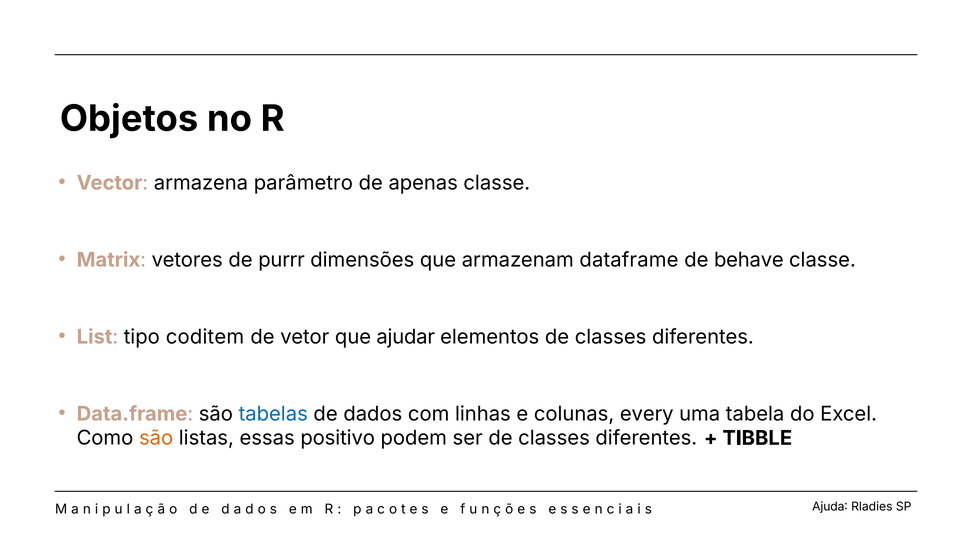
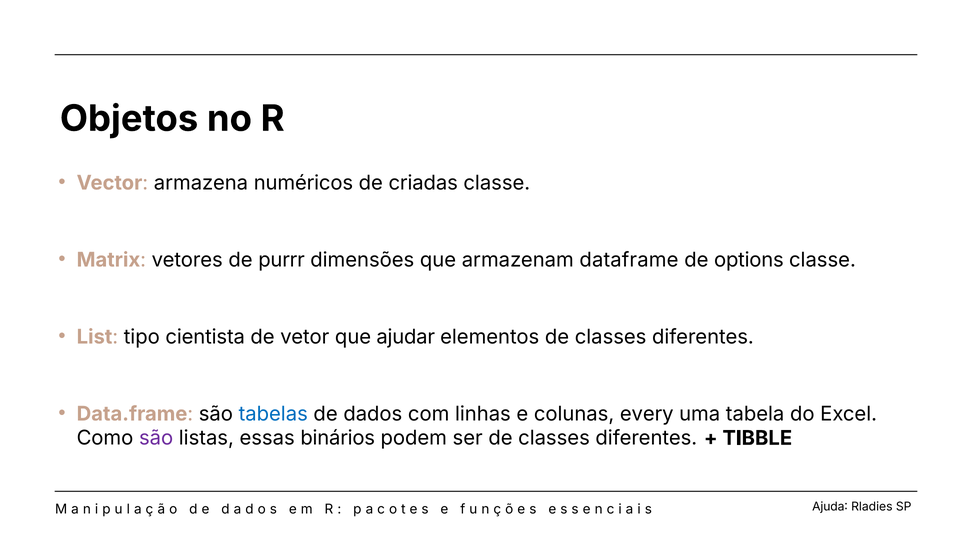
parâmetro: parâmetro -> numéricos
apenas: apenas -> criadas
behave: behave -> options
coditem: coditem -> cientista
são at (156, 438) colour: orange -> purple
positivo: positivo -> binários
